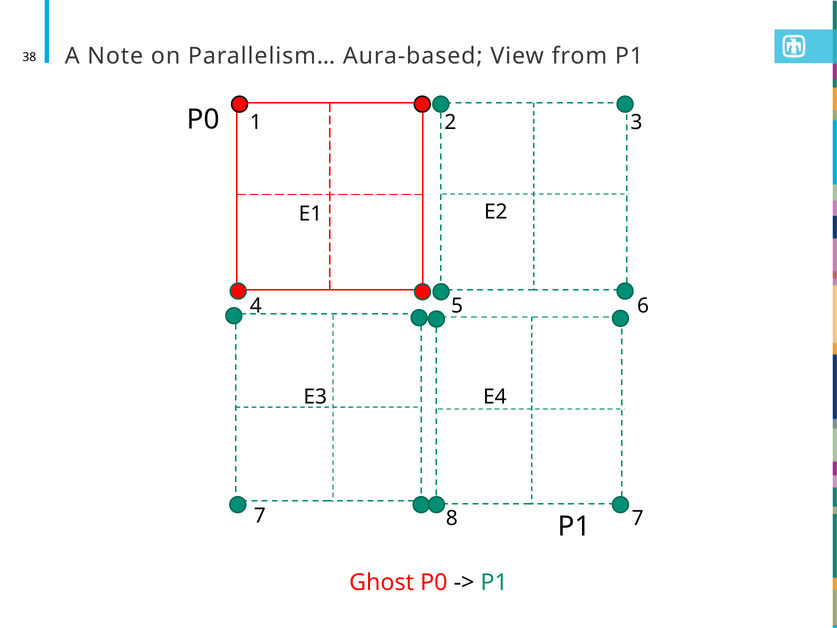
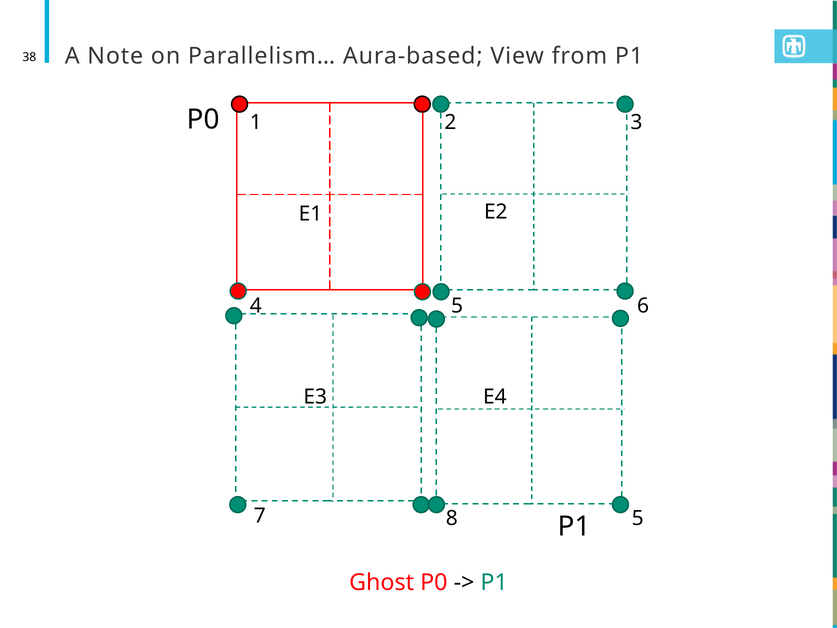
8 7: 7 -> 5
